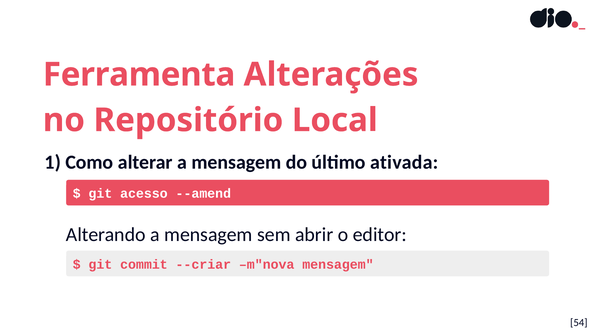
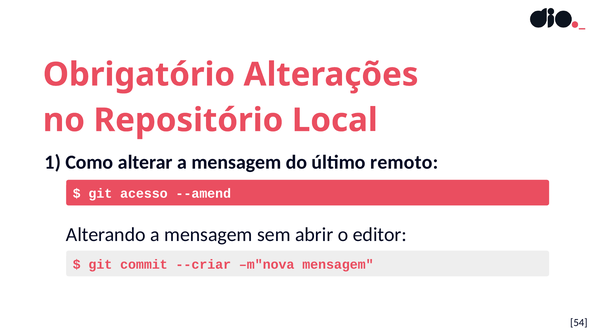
Ferramenta: Ferramenta -> Obrigatório
ativada: ativada -> remoto
